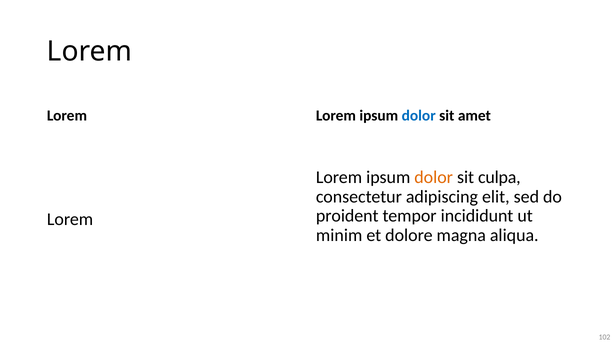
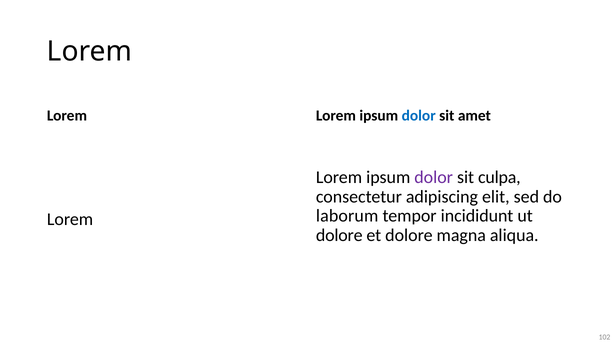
dolor at (434, 177) colour: orange -> purple
proident: proident -> laborum
minim at (339, 235): minim -> dolore
